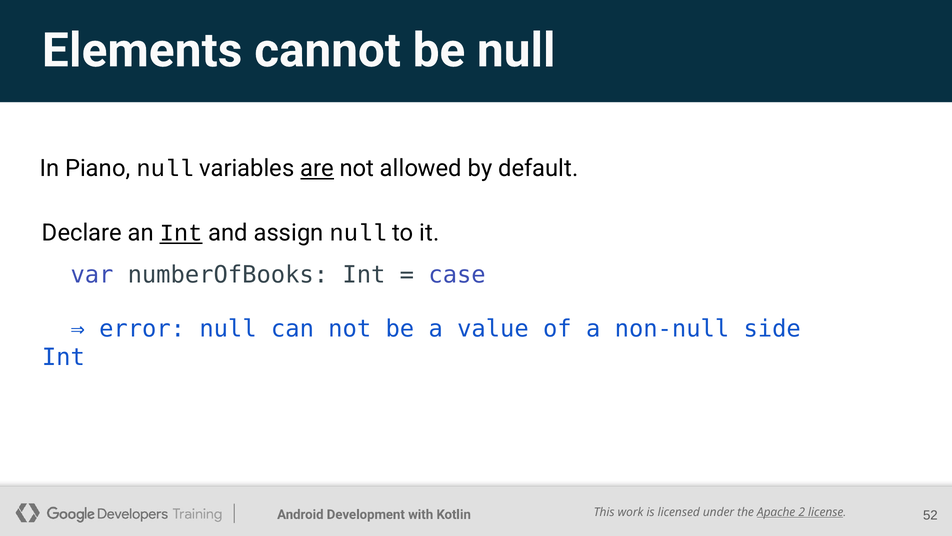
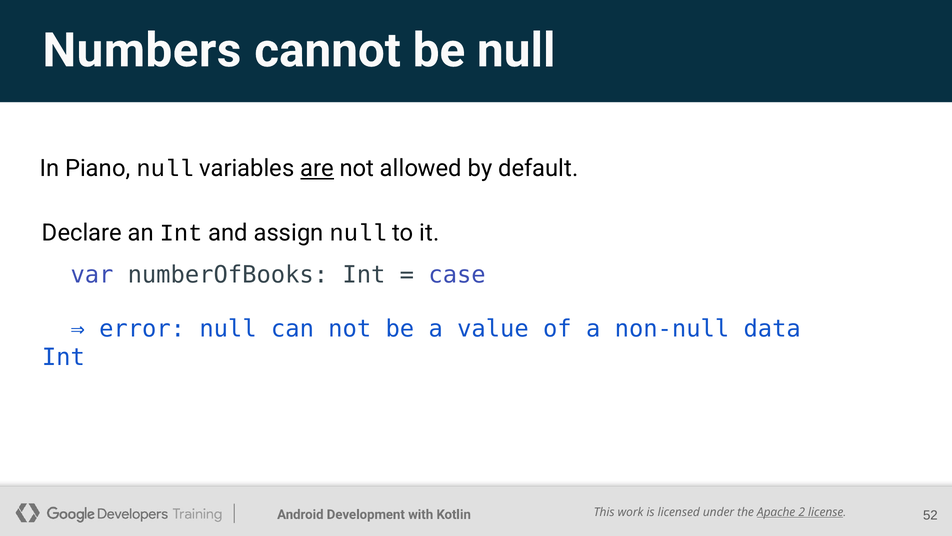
Elements: Elements -> Numbers
Int at (181, 233) underline: present -> none
side: side -> data
